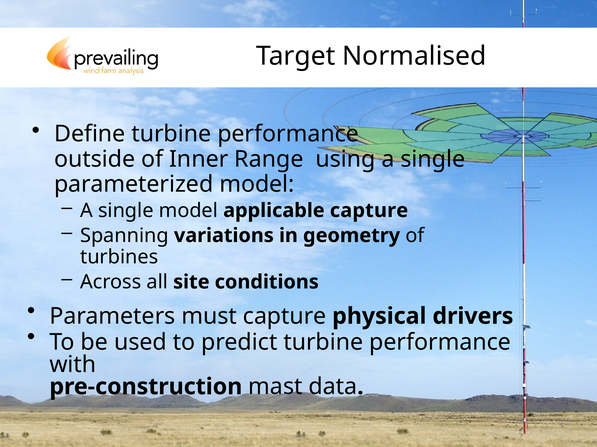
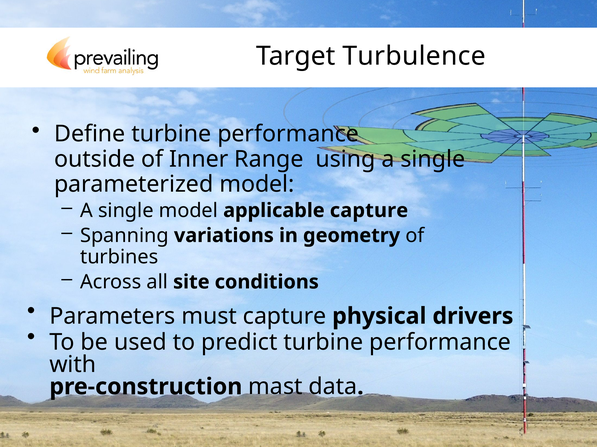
Normalised: Normalised -> Turbulence
